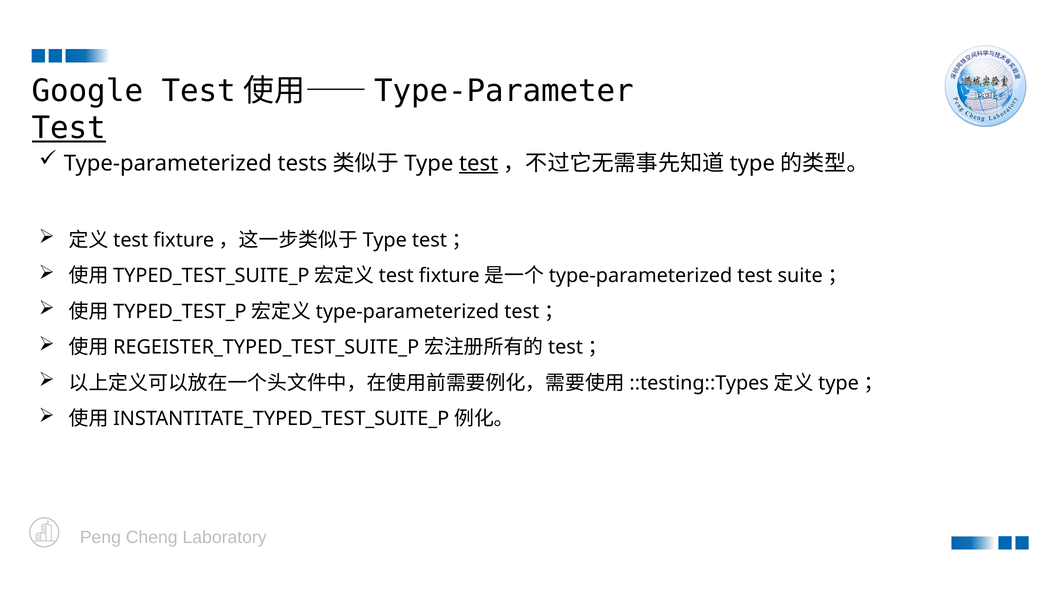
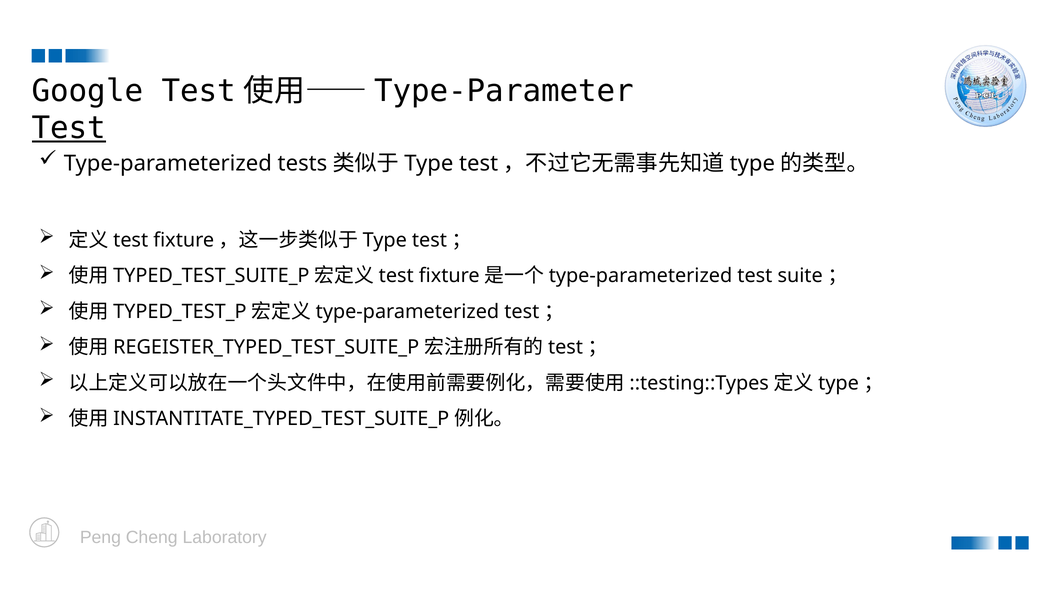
test at (479, 163) underline: present -> none
